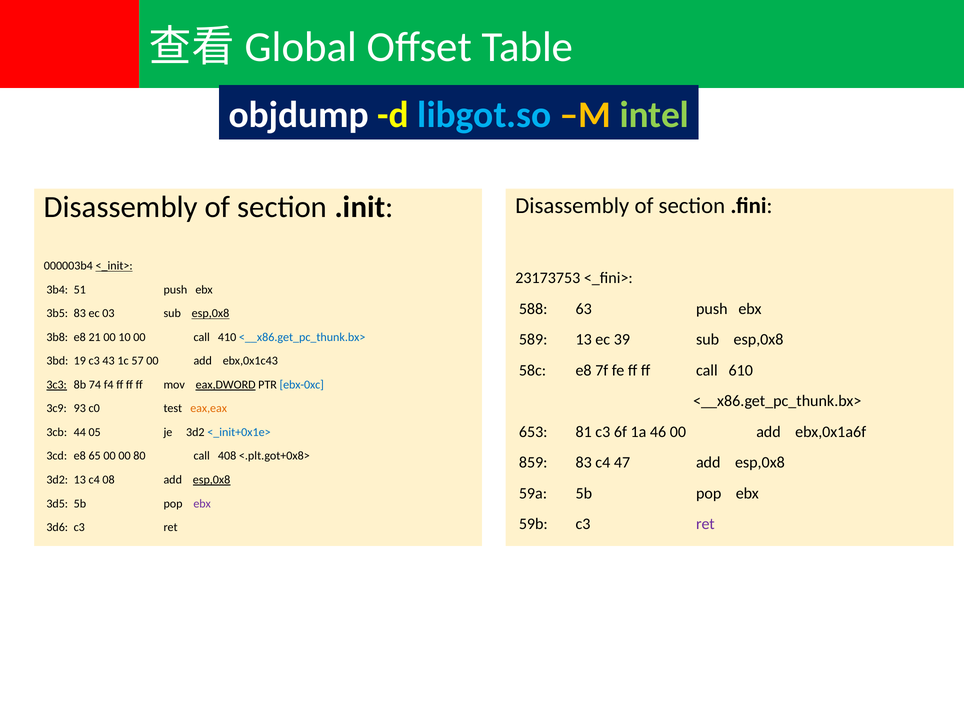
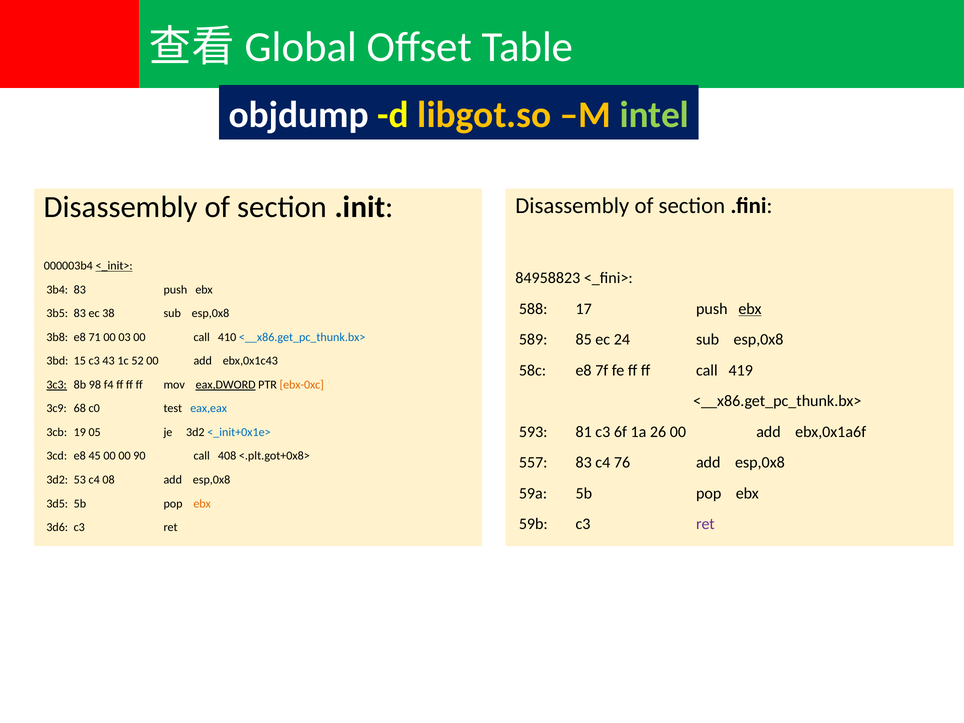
libgot.so colour: light blue -> yellow
23173753: 23173753 -> 84958823
3b4 51: 51 -> 83
63: 63 -> 17
ebx at (750, 309) underline: none -> present
03: 03 -> 38
esp,0x8 at (210, 313) underline: present -> none
21: 21 -> 71
10: 10 -> 03
589 13: 13 -> 85
39: 39 -> 24
19: 19 -> 15
57: 57 -> 52
610: 610 -> 419
74: 74 -> 98
ebx-0xc colour: blue -> orange
93: 93 -> 68
eax,eax colour: orange -> blue
653: 653 -> 593
46: 46 -> 26
44: 44 -> 19
65: 65 -> 45
80: 80 -> 90
859: 859 -> 557
47: 47 -> 76
3d2 13: 13 -> 53
esp,0x8 at (212, 480) underline: present -> none
ebx at (202, 504) colour: purple -> orange
